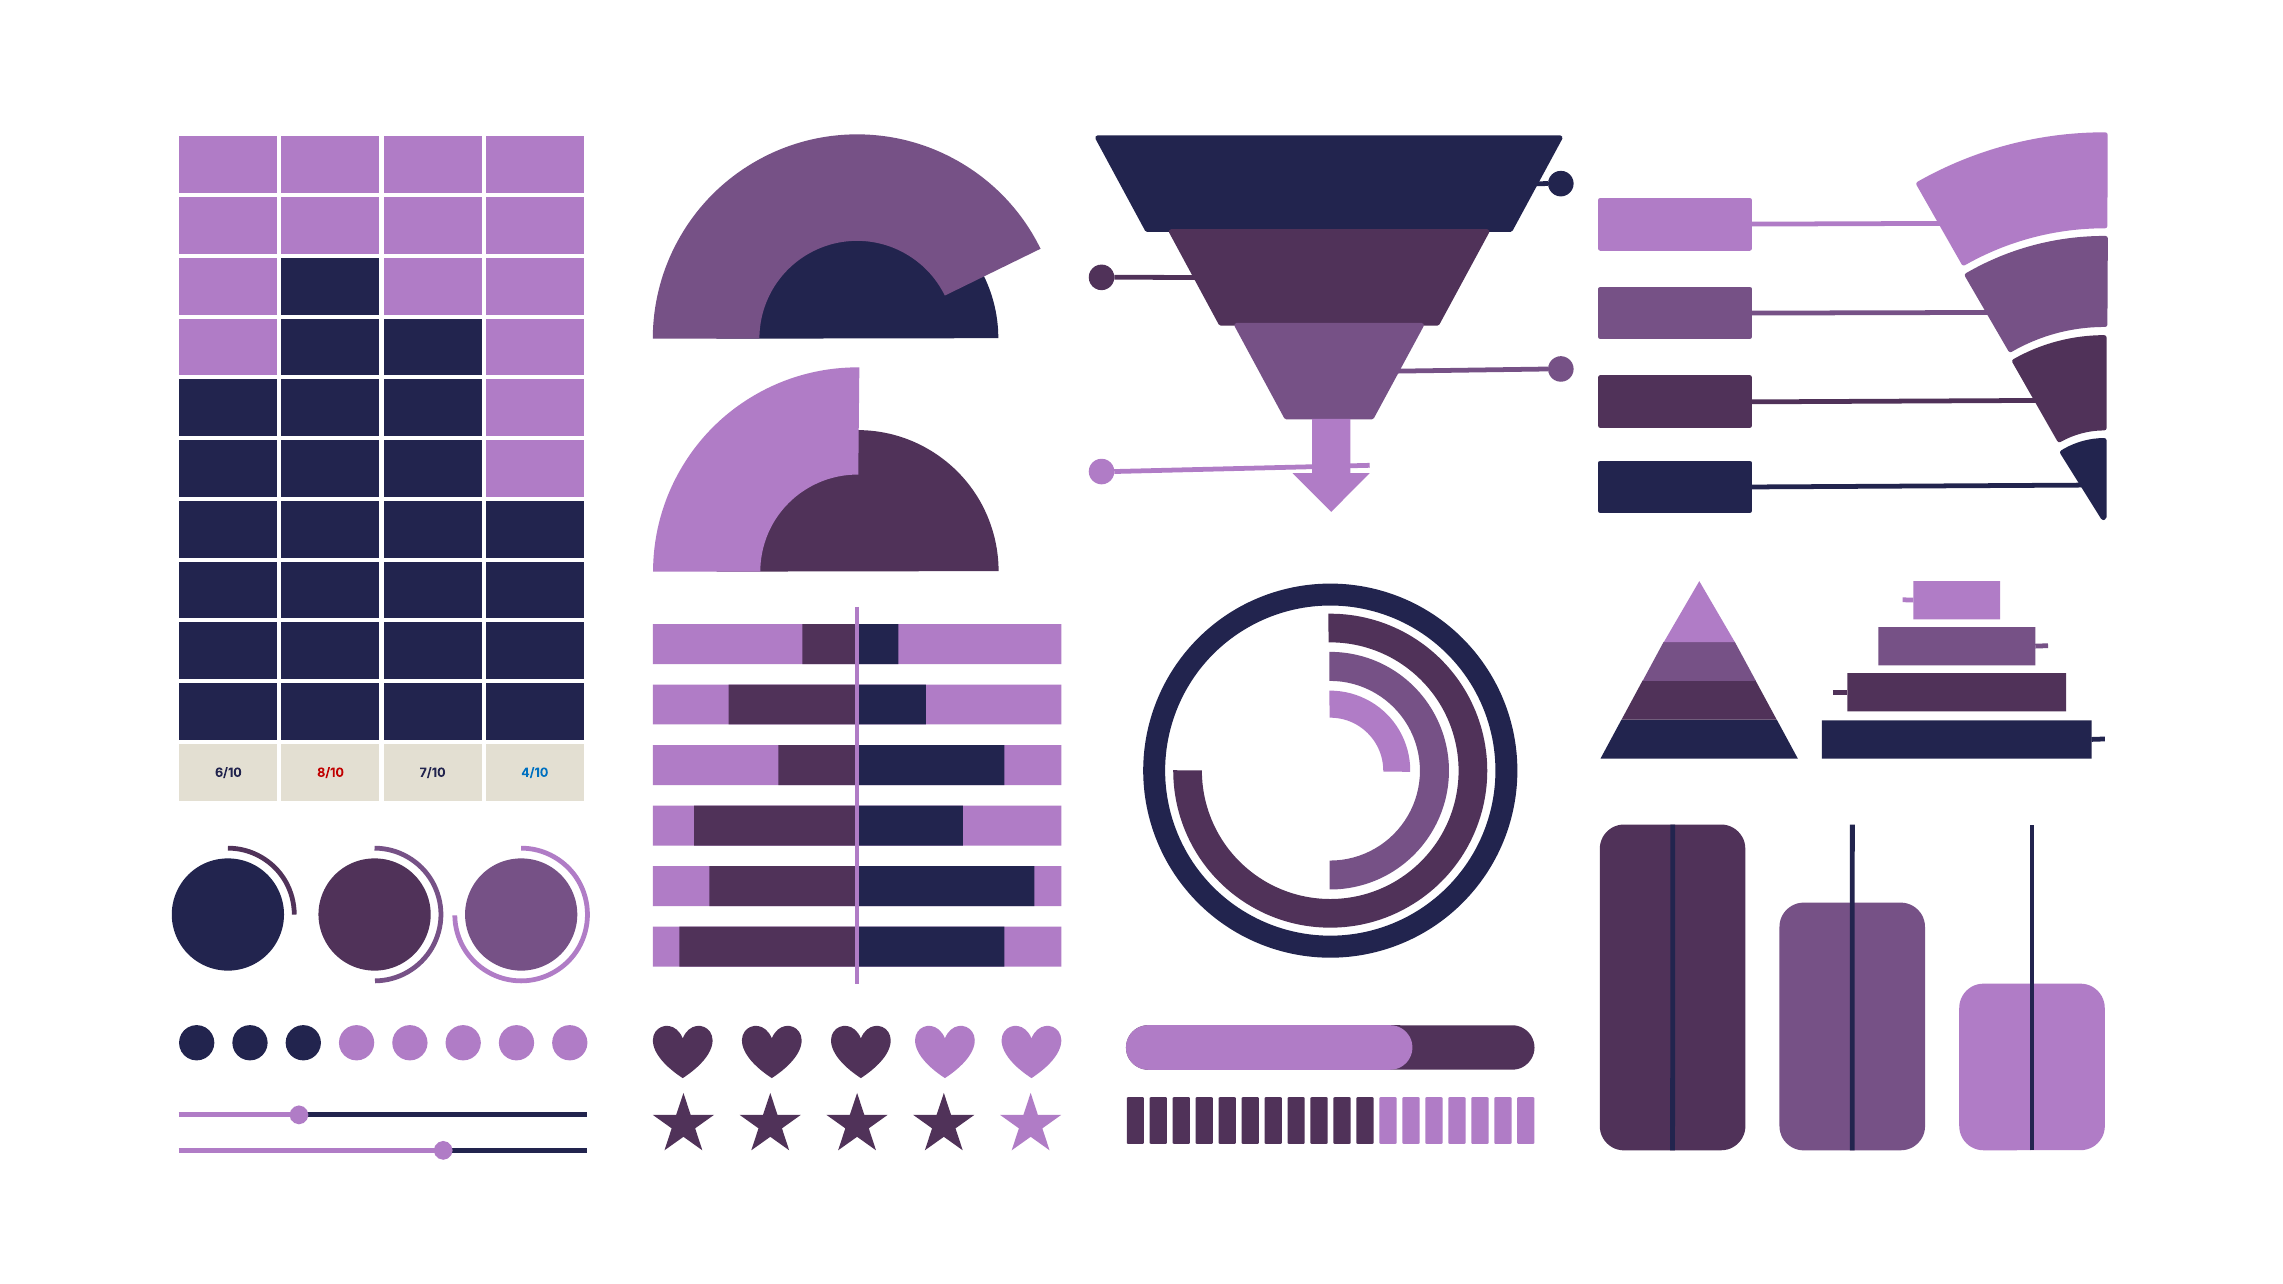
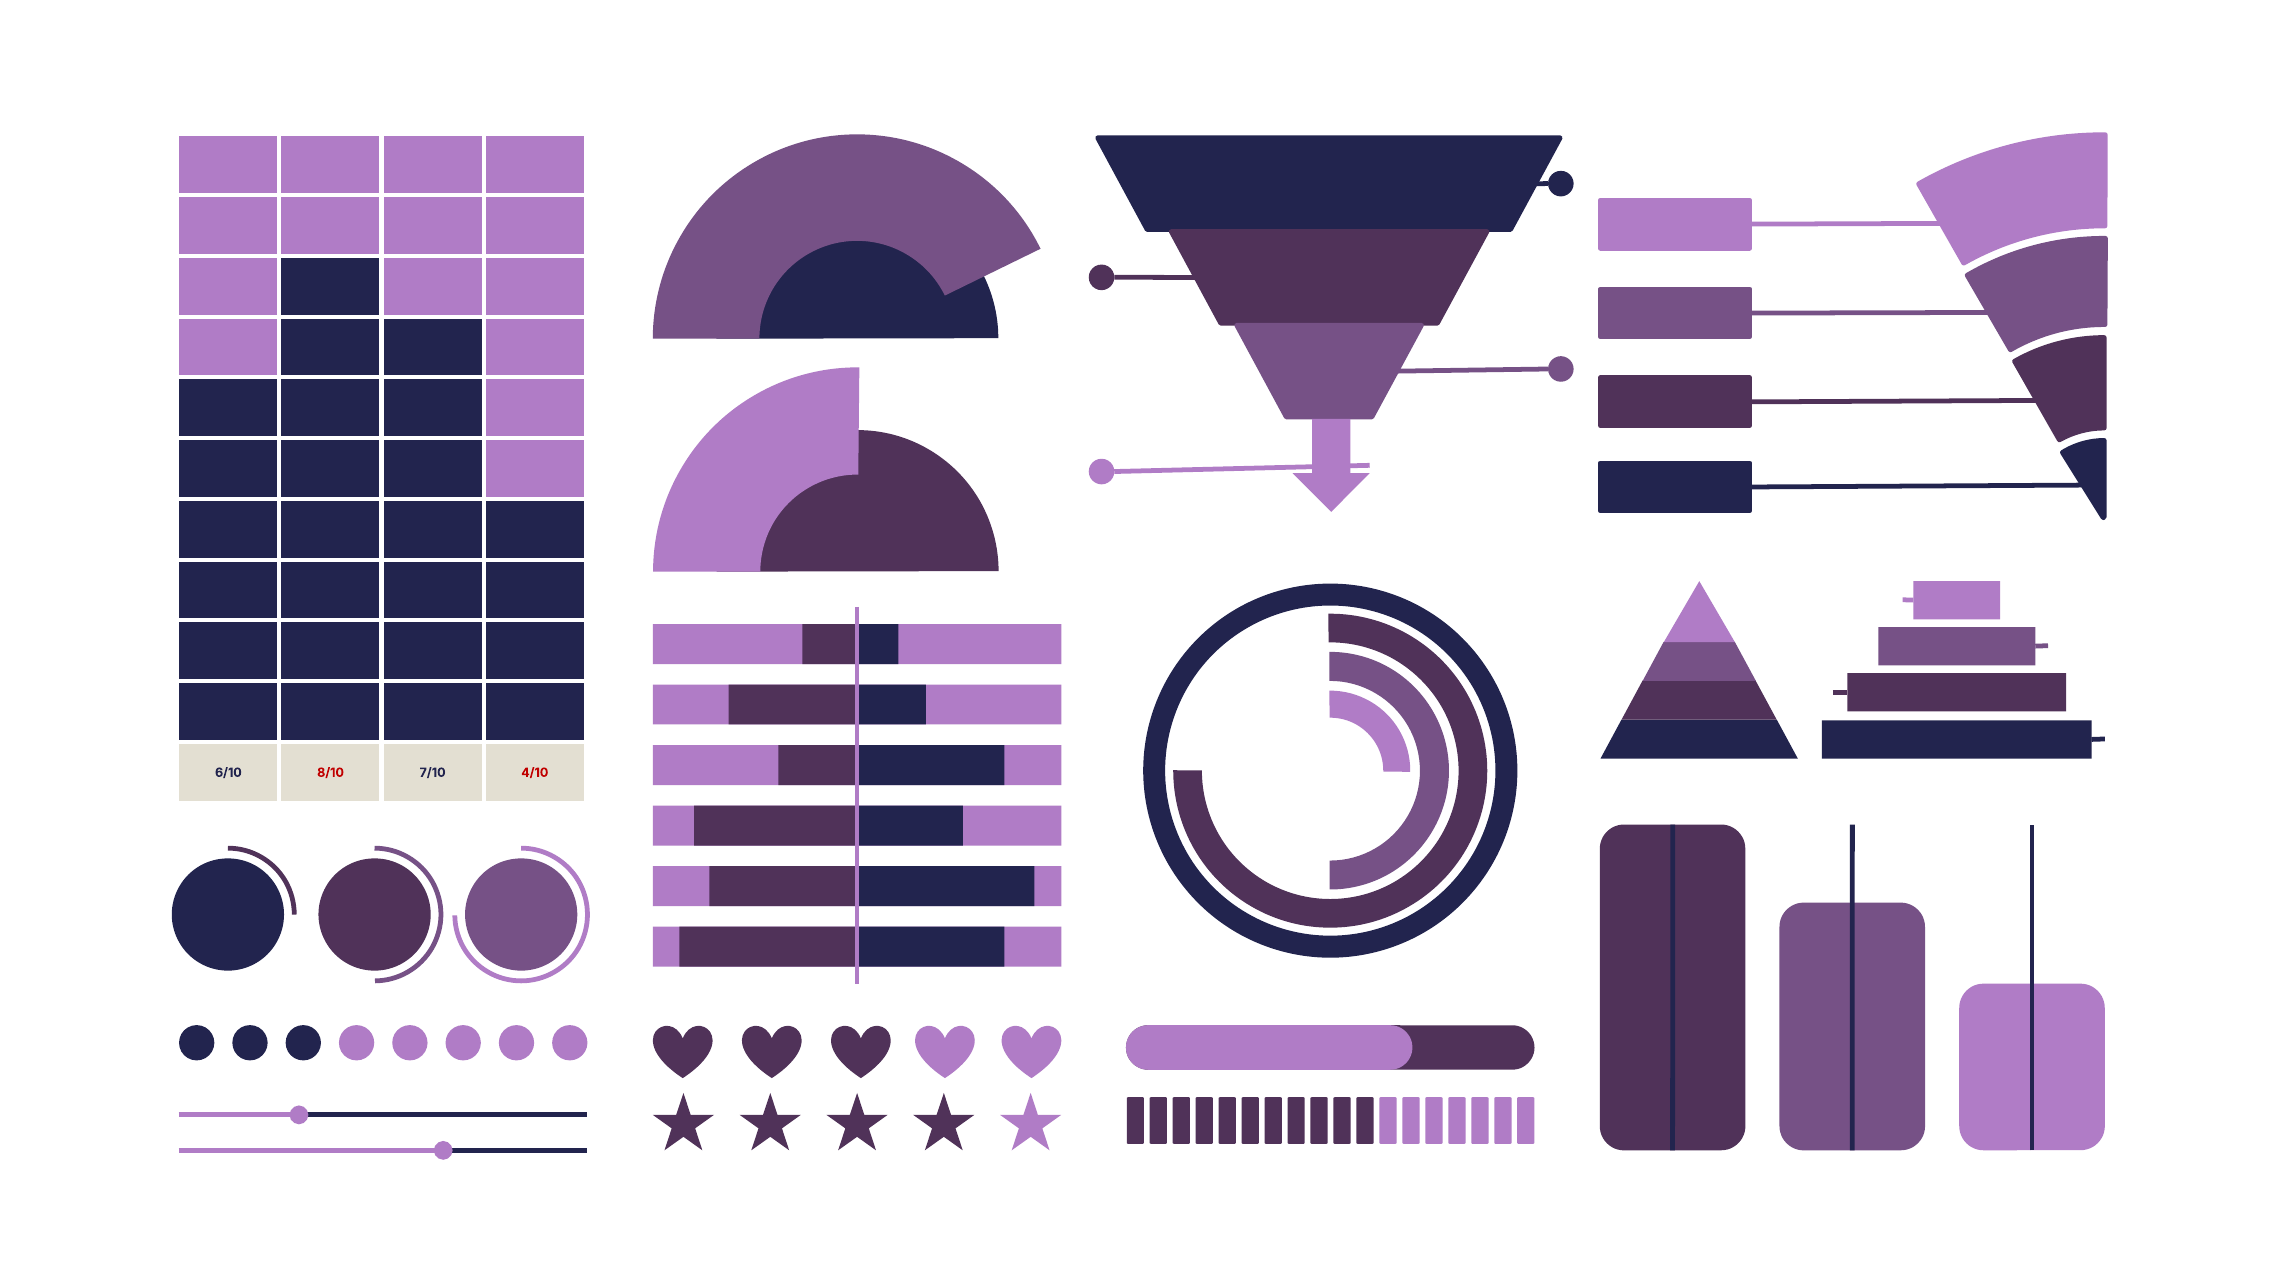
4/10 colour: blue -> red
